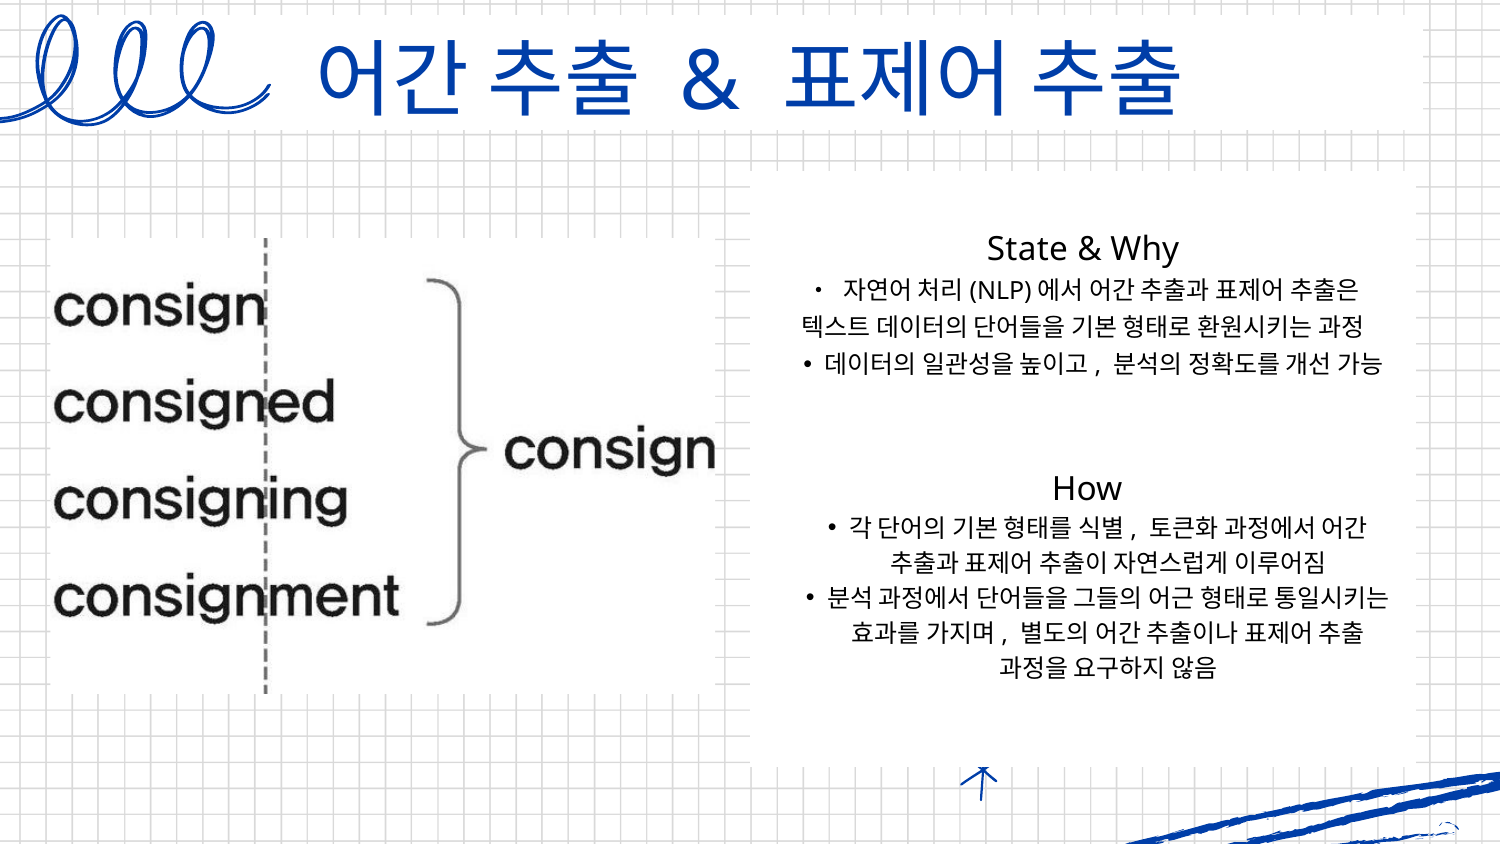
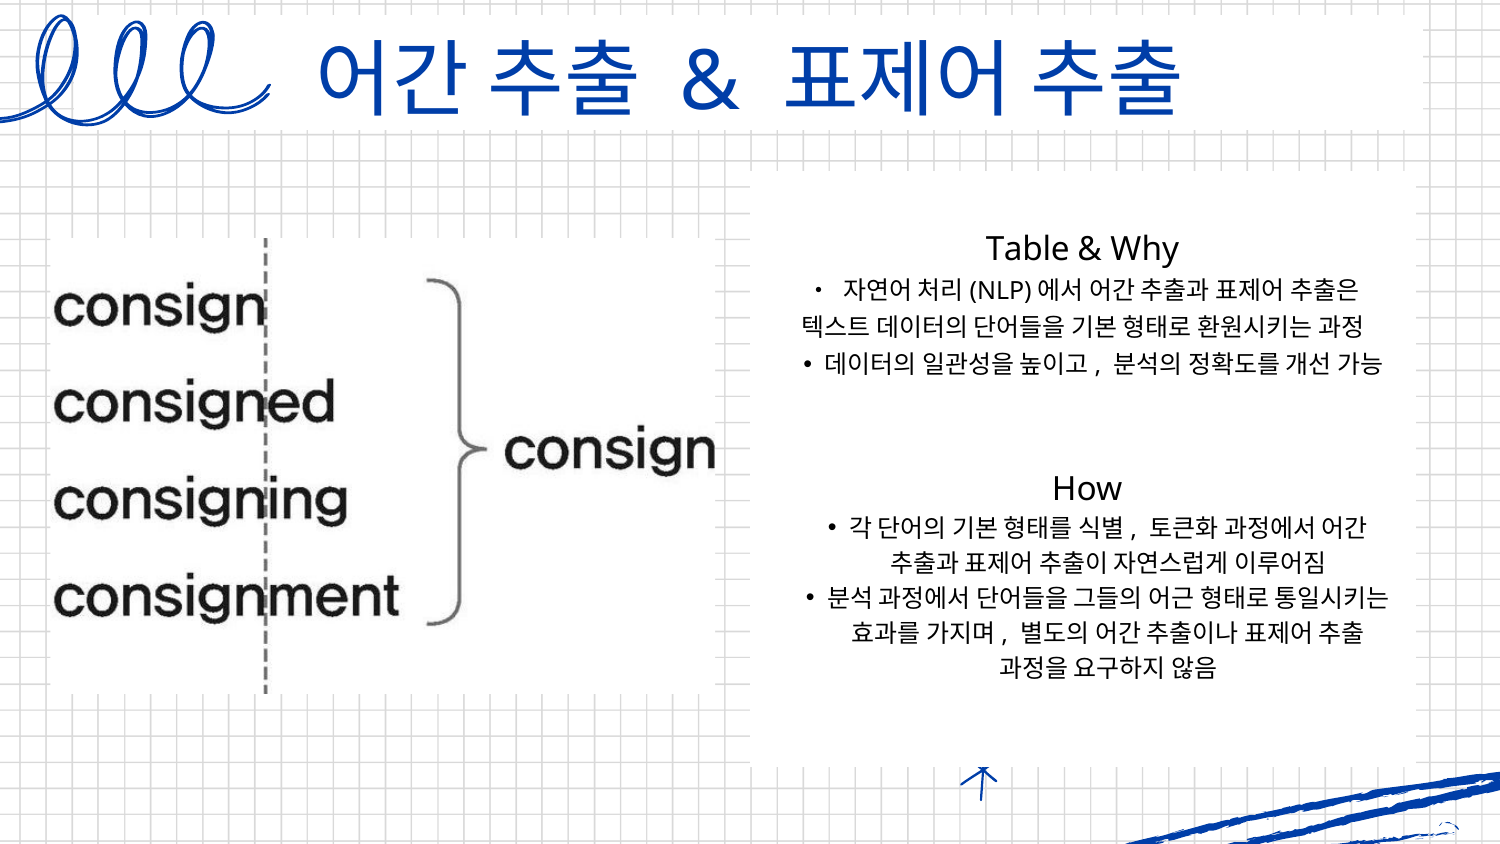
State: State -> Table
